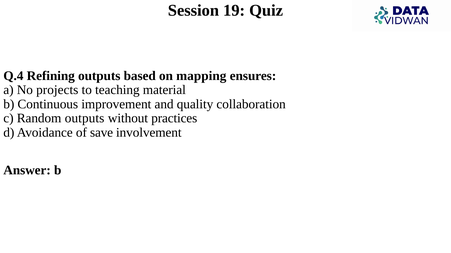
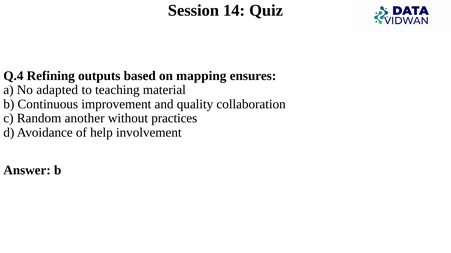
19: 19 -> 14
projects: projects -> adapted
Random outputs: outputs -> another
save: save -> help
